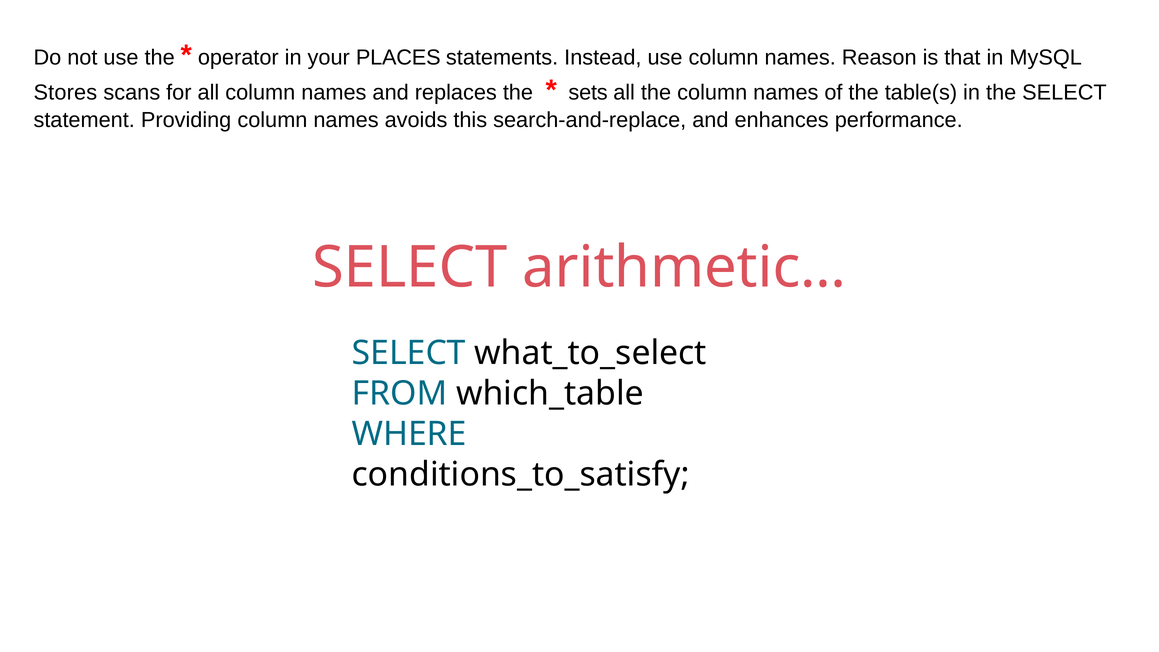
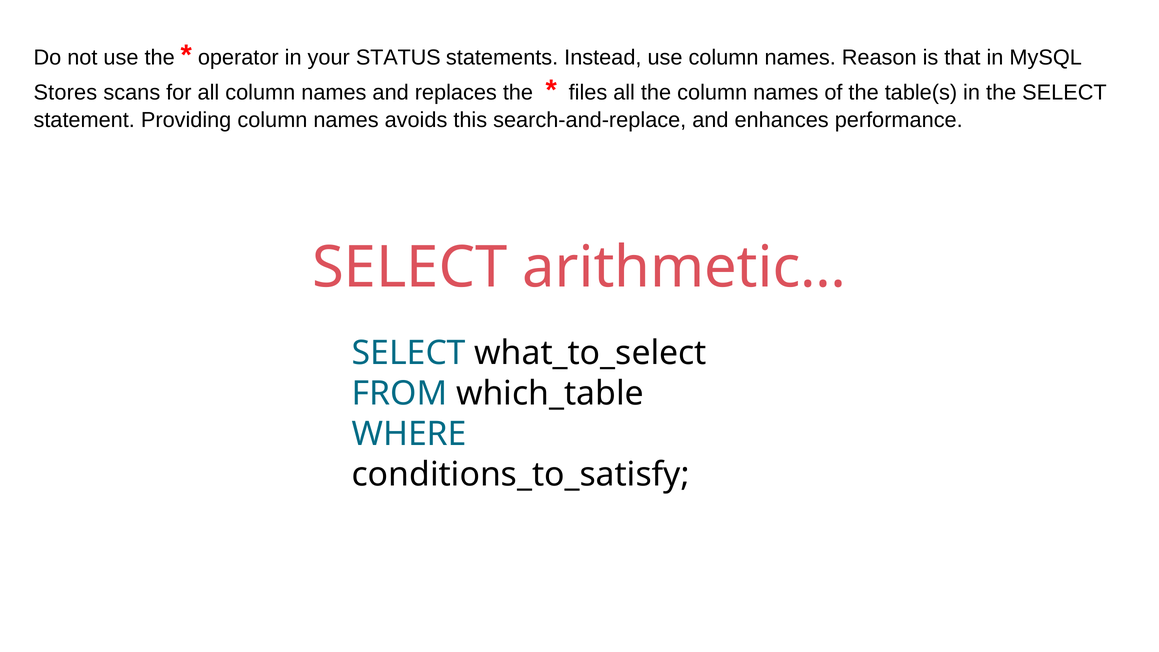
PLACES: PLACES -> STATUS
sets: sets -> files
